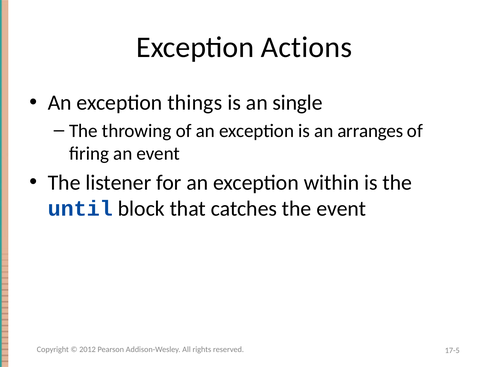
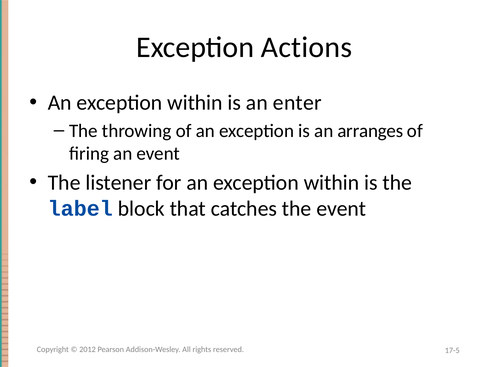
things at (195, 103): things -> within
single: single -> enter
until: until -> label
